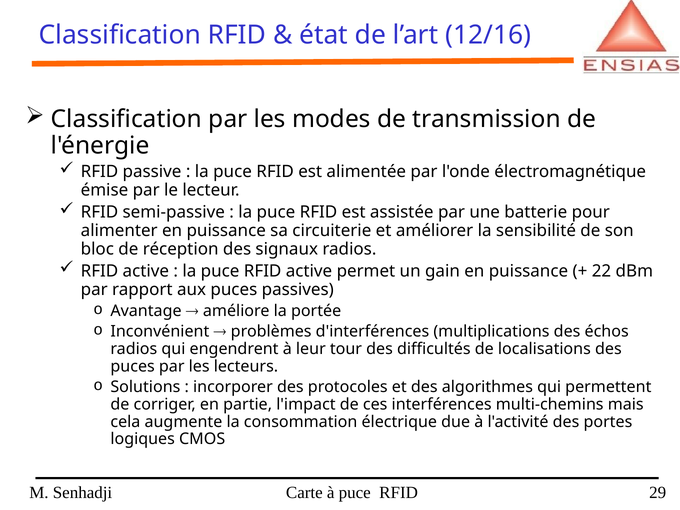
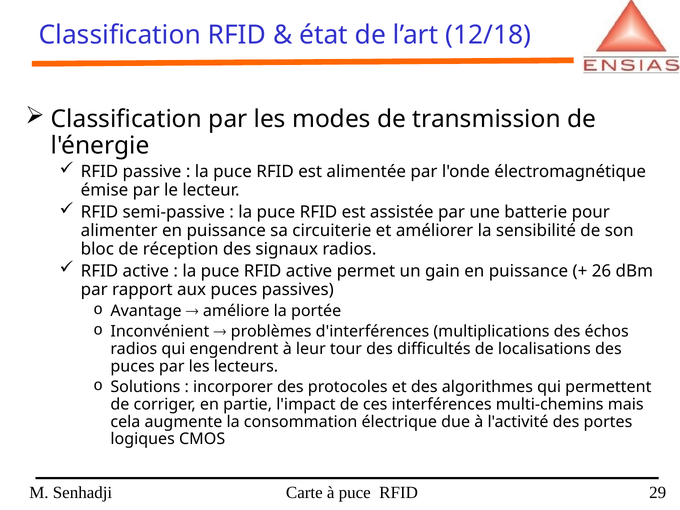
12/16: 12/16 -> 12/18
22: 22 -> 26
